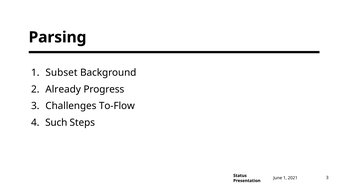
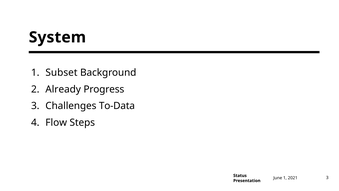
Parsing: Parsing -> System
To-Flow: To-Flow -> To-Data
Such: Such -> Flow
